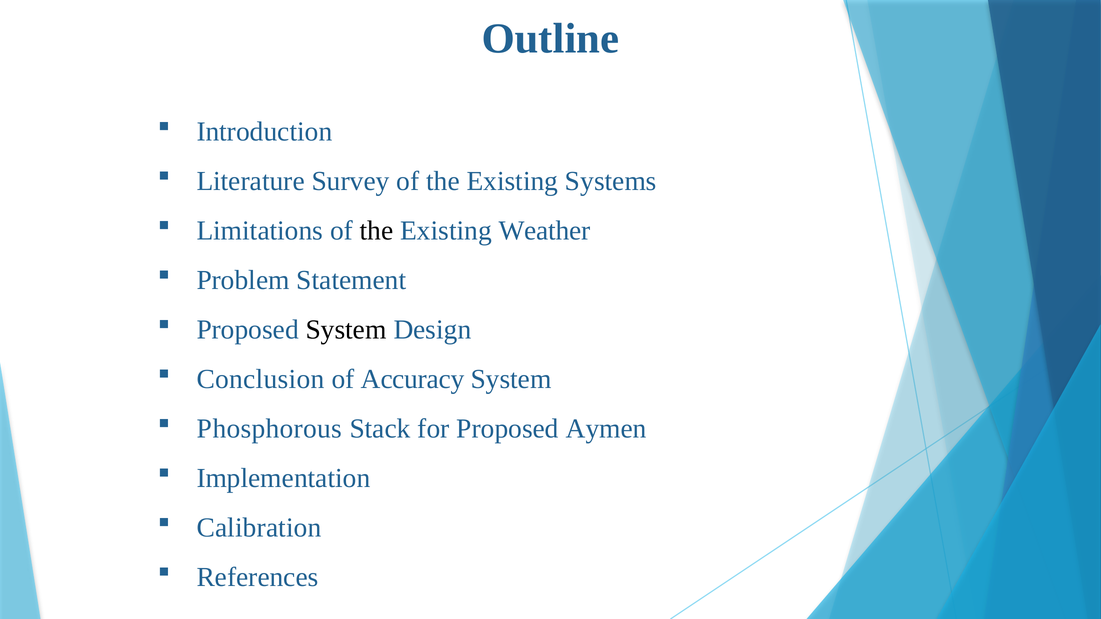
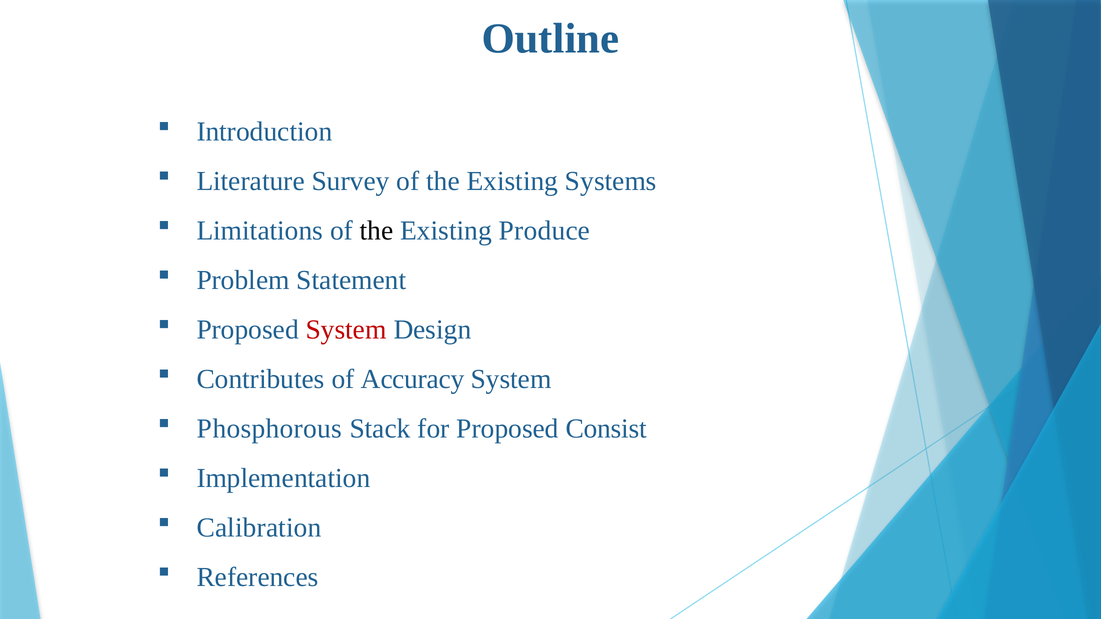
Weather: Weather -> Produce
System at (346, 330) colour: black -> red
Conclusion: Conclusion -> Contributes
Aymen: Aymen -> Consist
